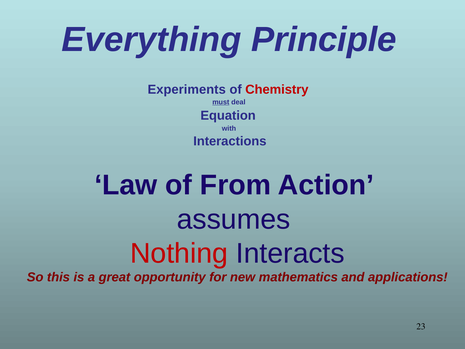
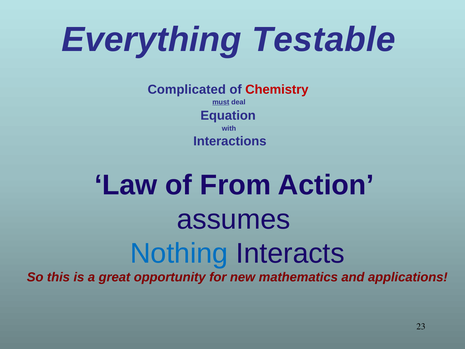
Principle: Principle -> Testable
Experiments: Experiments -> Complicated
Nothing colour: red -> blue
